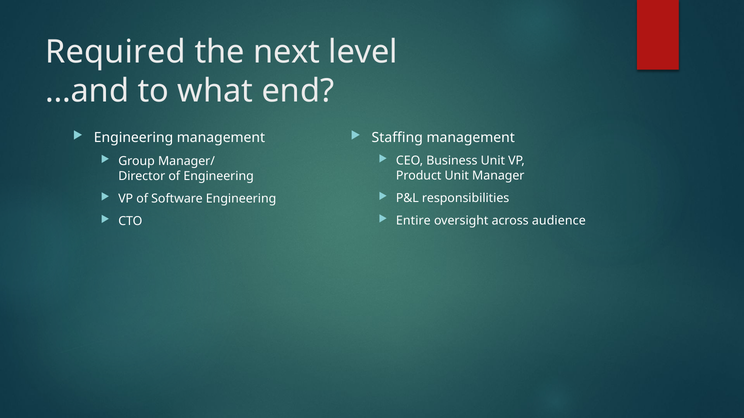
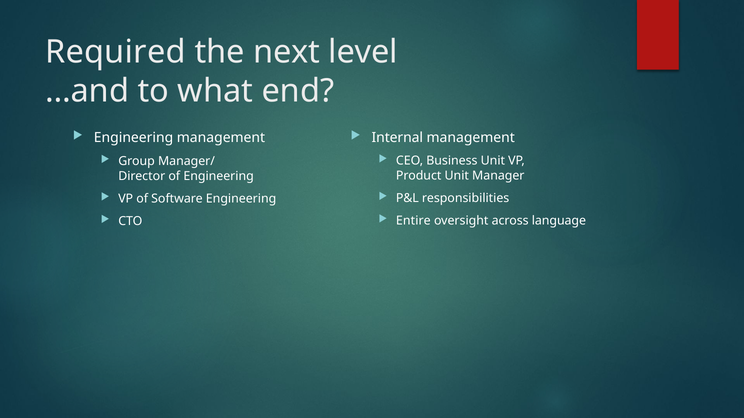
Staffing: Staffing -> Internal
audience: audience -> language
